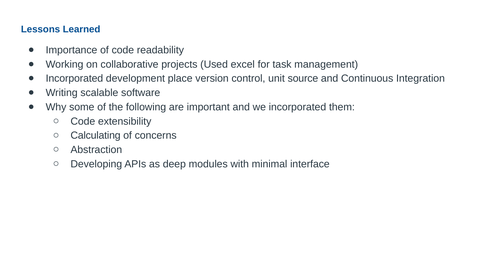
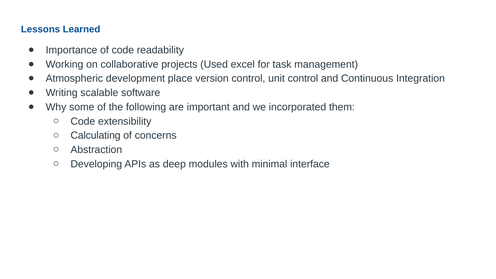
Incorporated at (74, 79): Incorporated -> Atmospheric
unit source: source -> control
